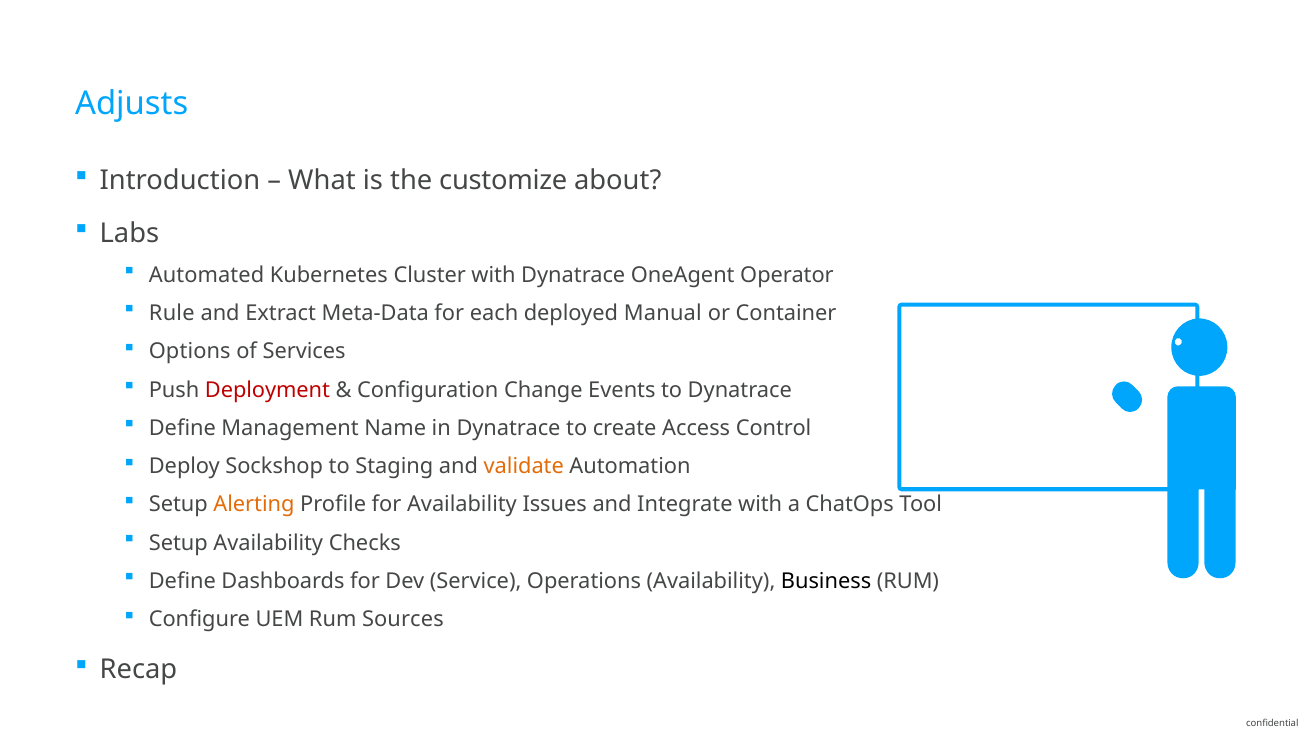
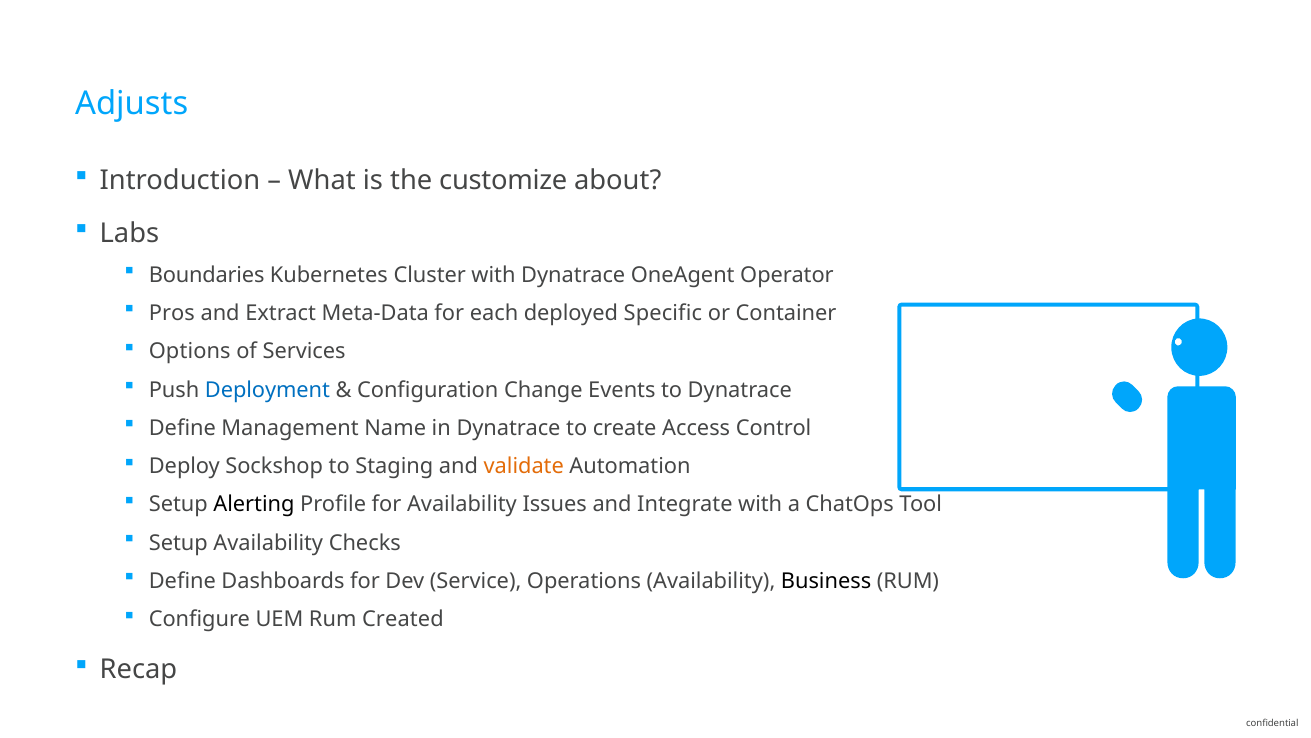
Automated: Automated -> Boundaries
Rule: Rule -> Pros
Manual: Manual -> Specific
Deployment colour: red -> blue
Alerting colour: orange -> black
Sources: Sources -> Created
